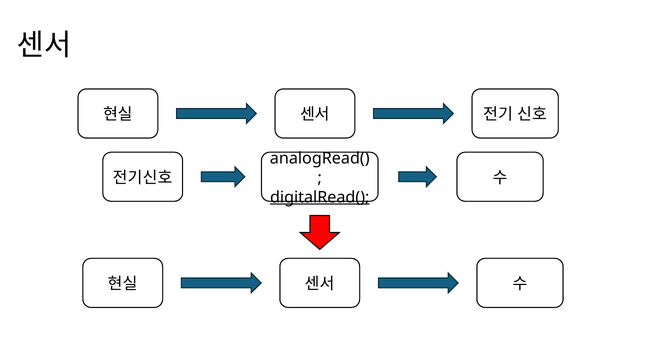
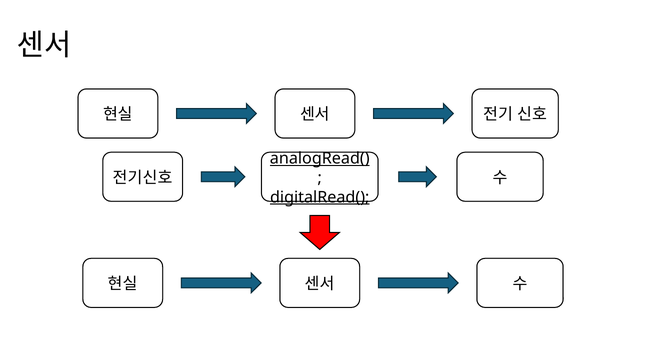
analogRead( underline: none -> present
